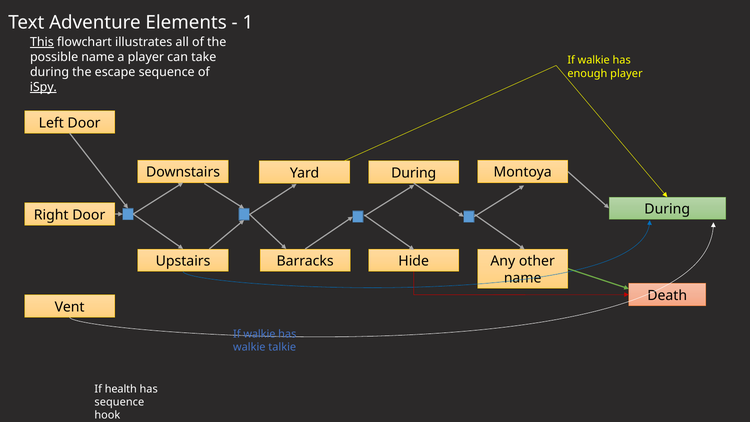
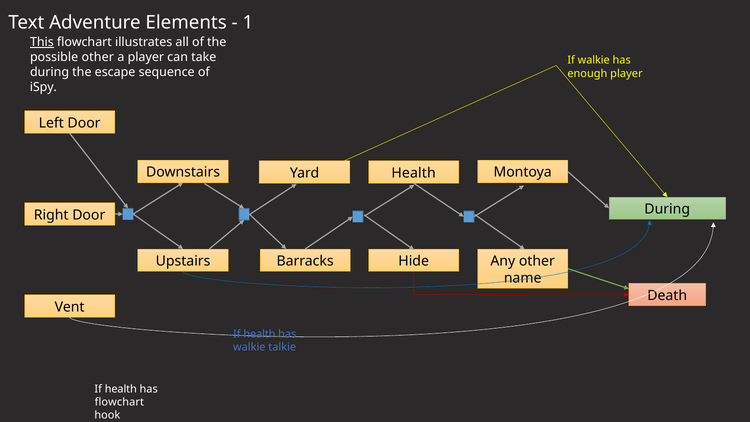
possible name: name -> other
iSpy underline: present -> none
Yard During: During -> Health
walkie at (259, 334): walkie -> health
sequence at (119, 402): sequence -> flowchart
